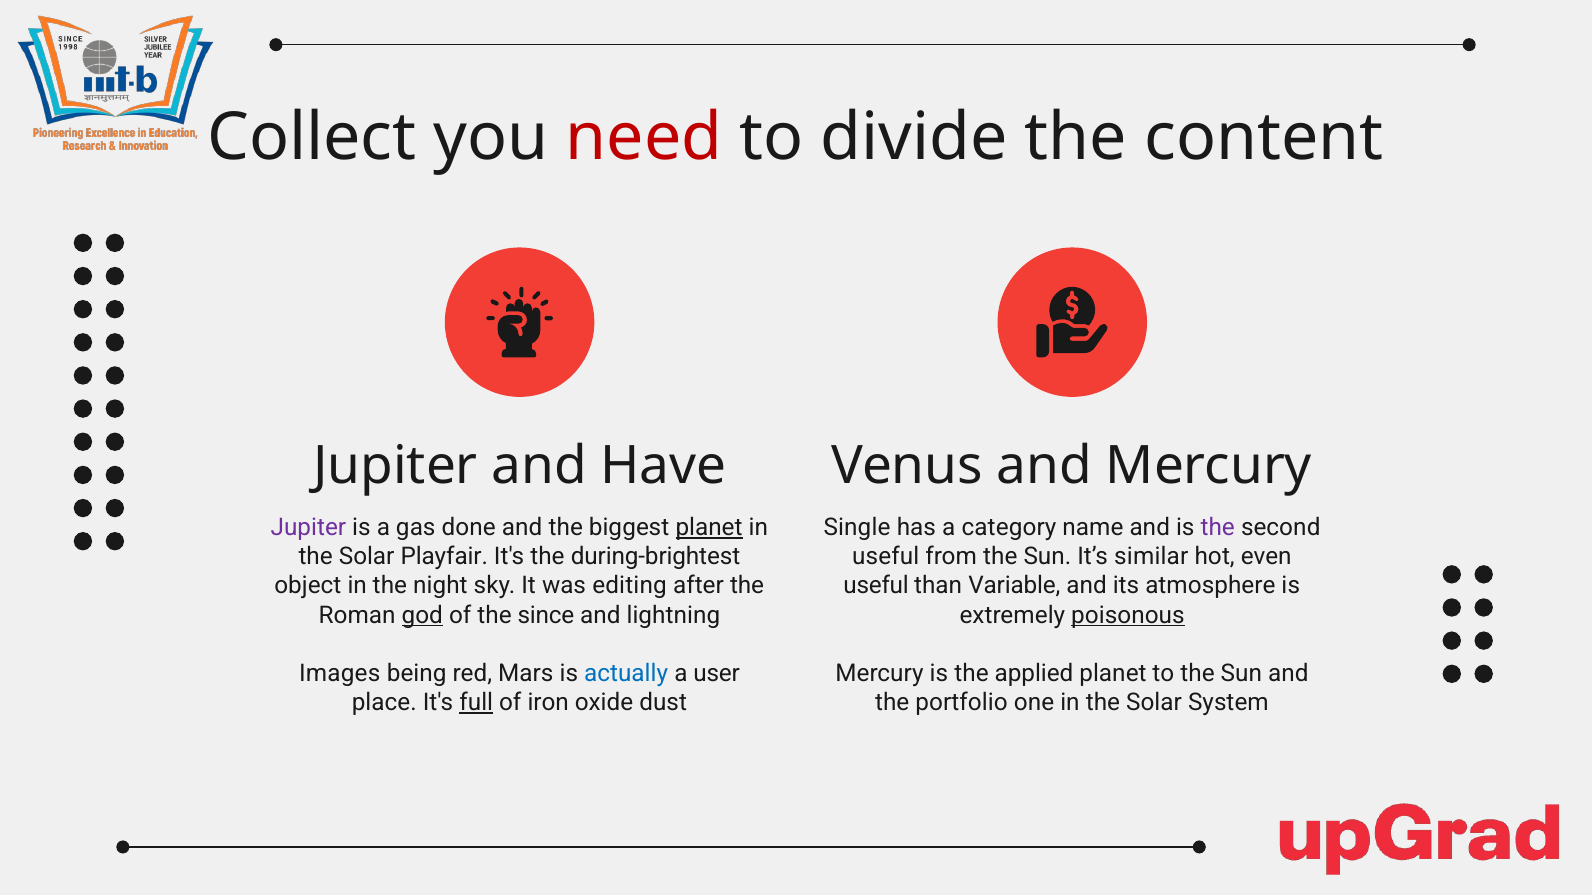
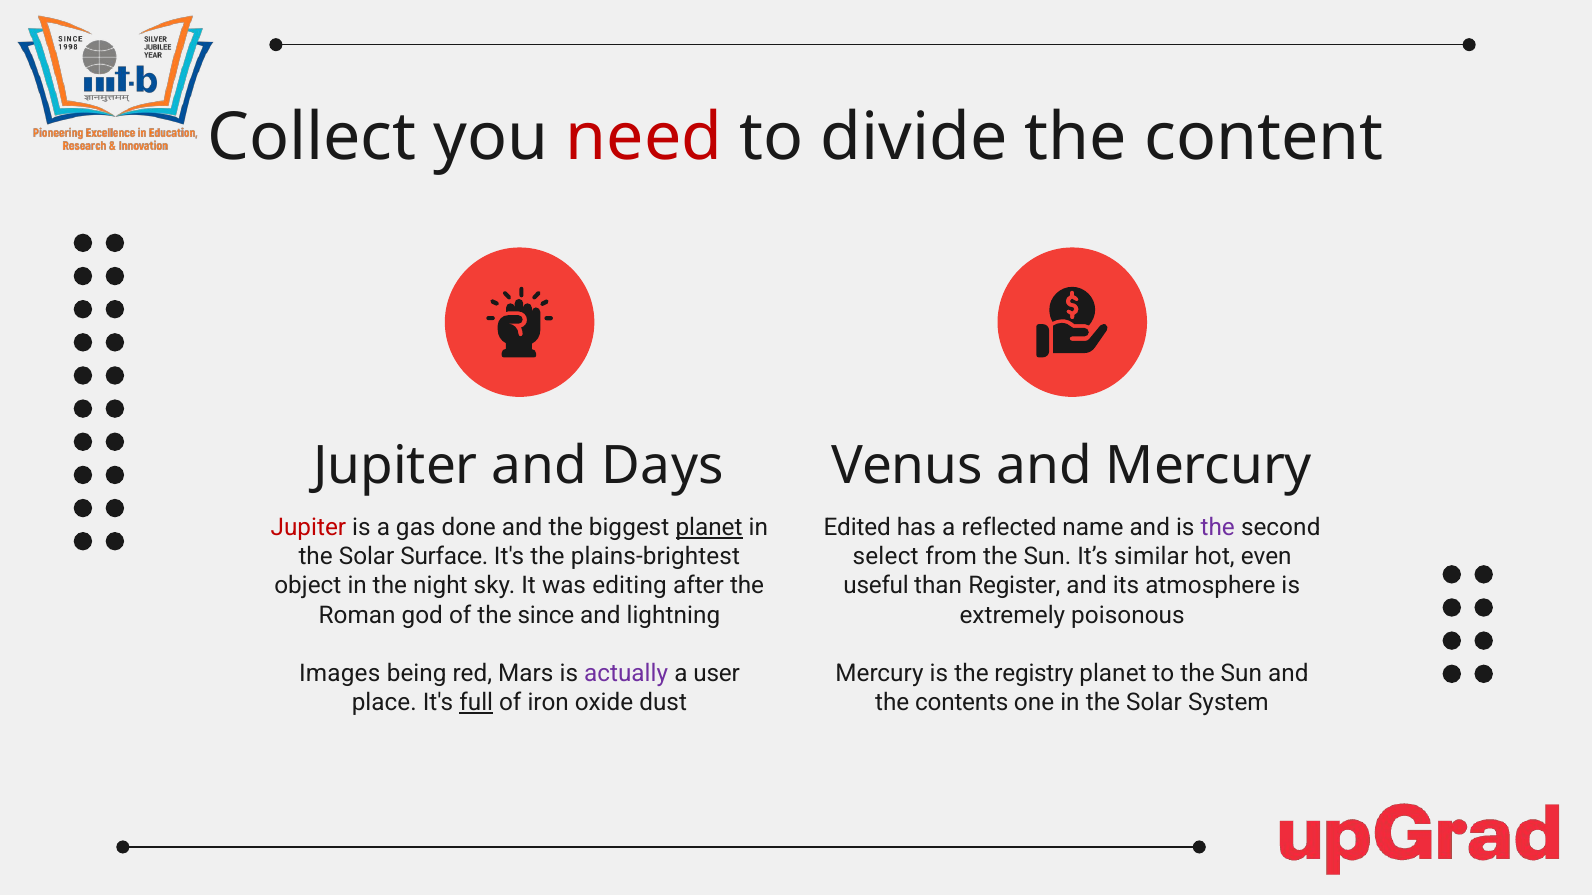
Have: Have -> Days
Jupiter at (308, 528) colour: purple -> red
Single: Single -> Edited
category: category -> reflected
Playfair: Playfair -> Surface
during-brightest: during-brightest -> plains-brightest
useful at (886, 557): useful -> select
Variable: Variable -> Register
god underline: present -> none
poisonous underline: present -> none
actually colour: blue -> purple
applied: applied -> registry
portfolio: portfolio -> contents
